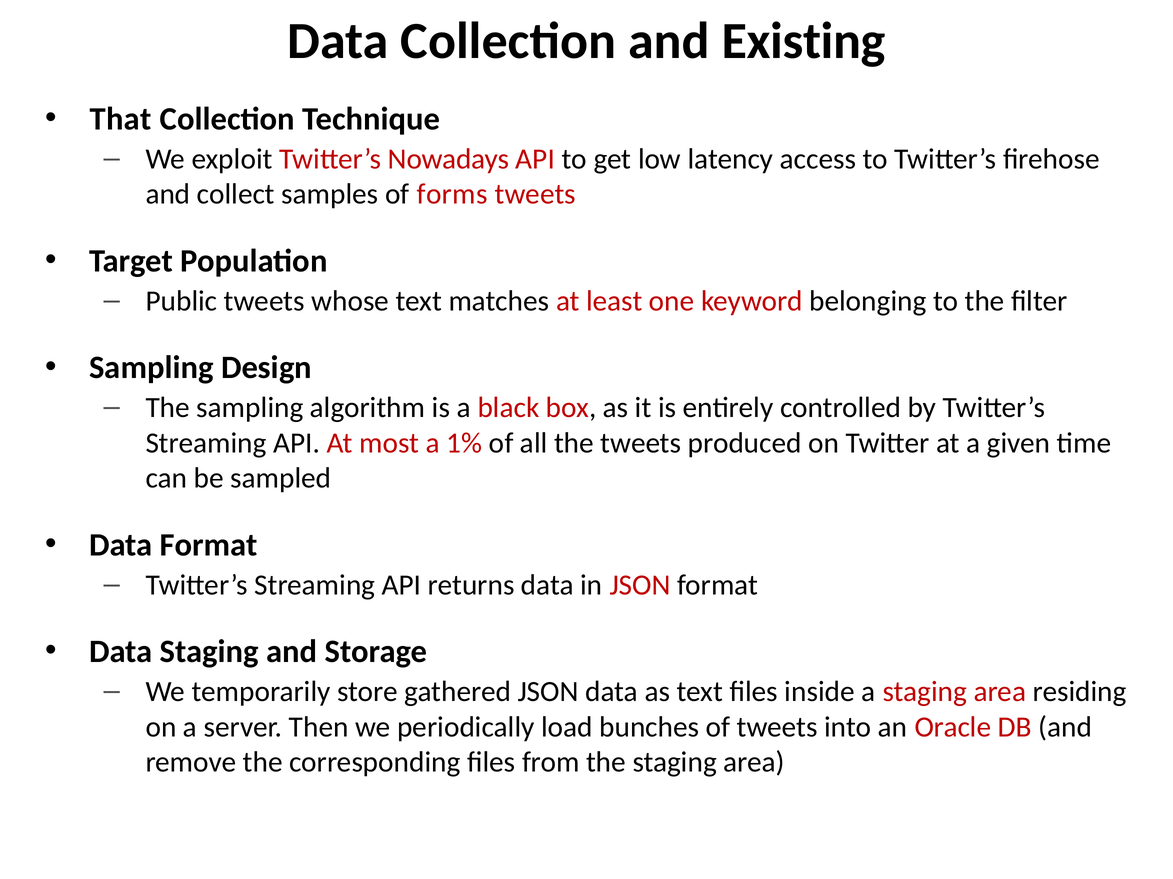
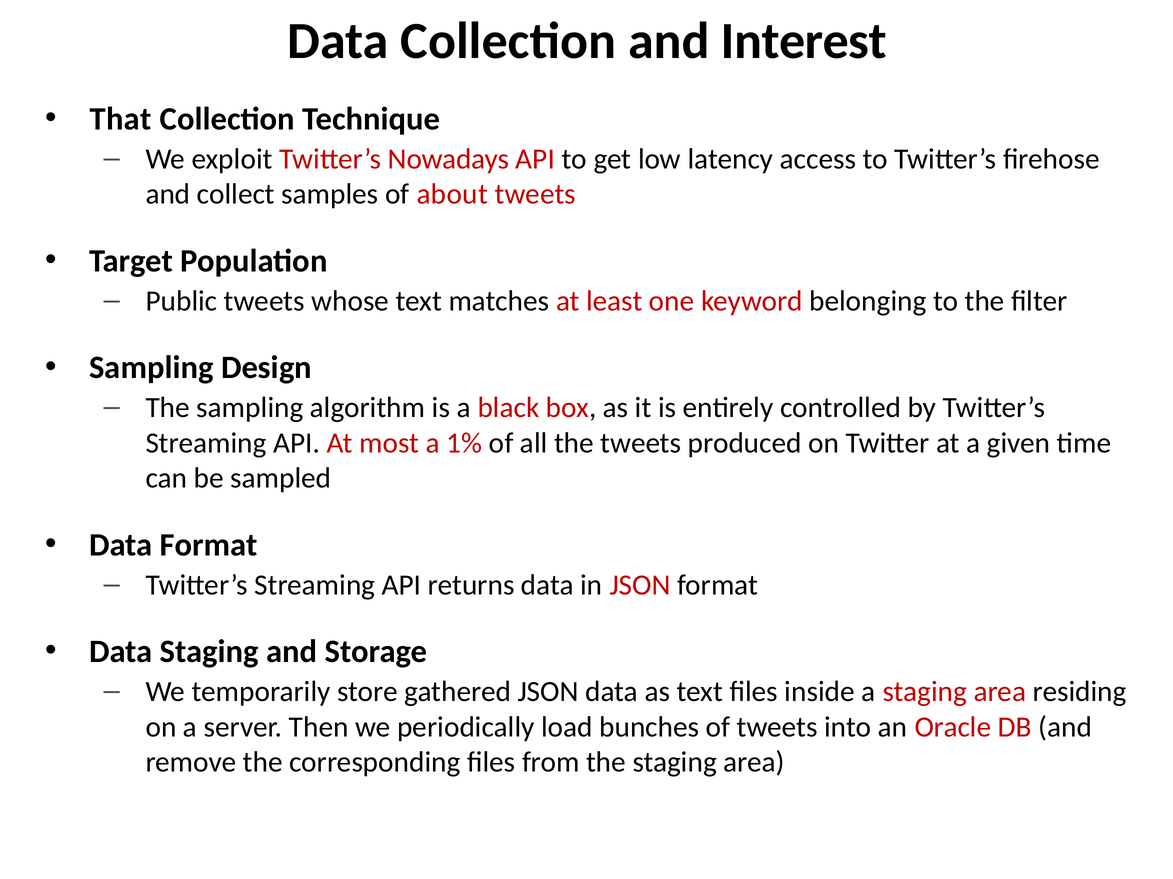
Existing: Existing -> Interest
forms: forms -> about
